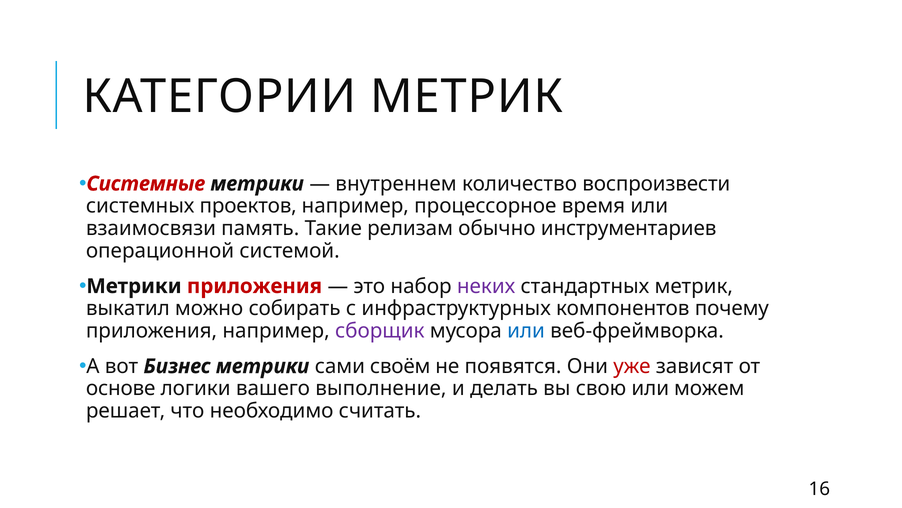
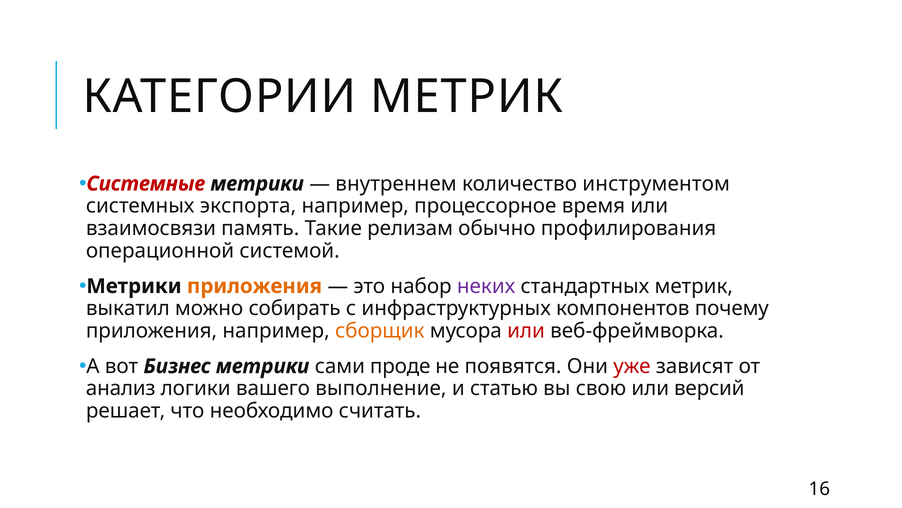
воспроизвести: воспроизвести -> инструментом
проектов: проектов -> экспорта
инструментариев: инструментариев -> профилирования
приложения at (255, 286) colour: red -> orange
сборщик colour: purple -> orange
или at (526, 330) colour: blue -> red
своём: своём -> проде
основе: основе -> анализ
делать: делать -> статью
можем: можем -> версий
